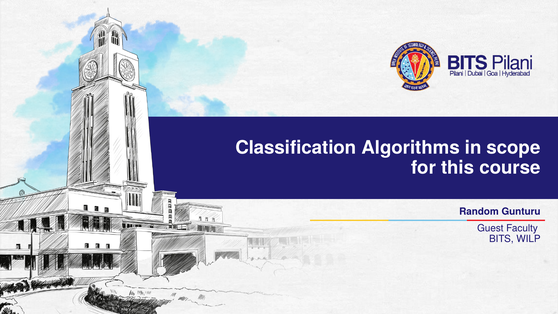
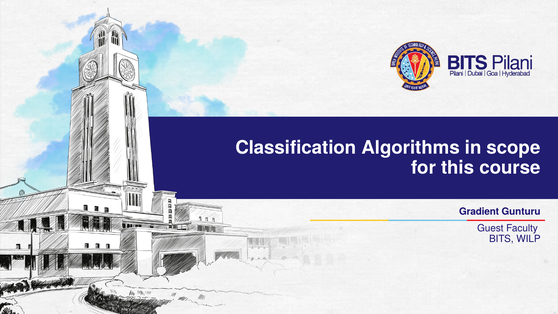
Random: Random -> Gradient
